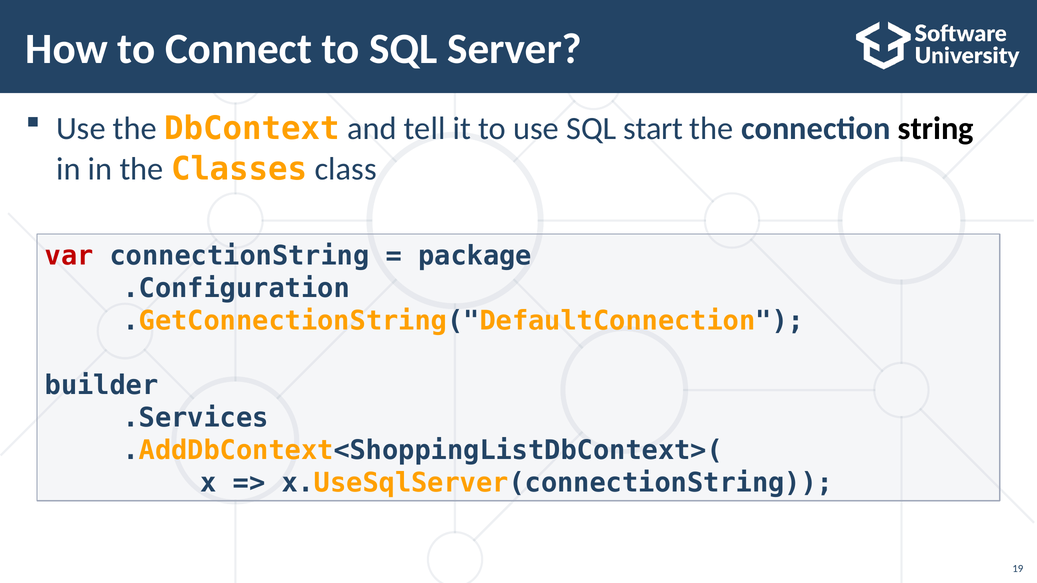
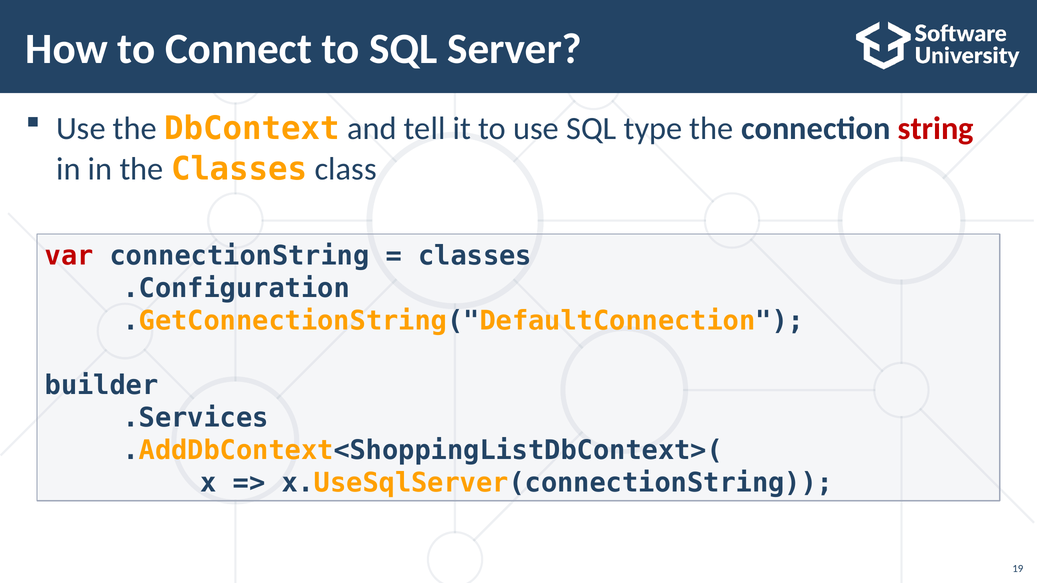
start: start -> type
string colour: black -> red
package at (475, 256): package -> classes
